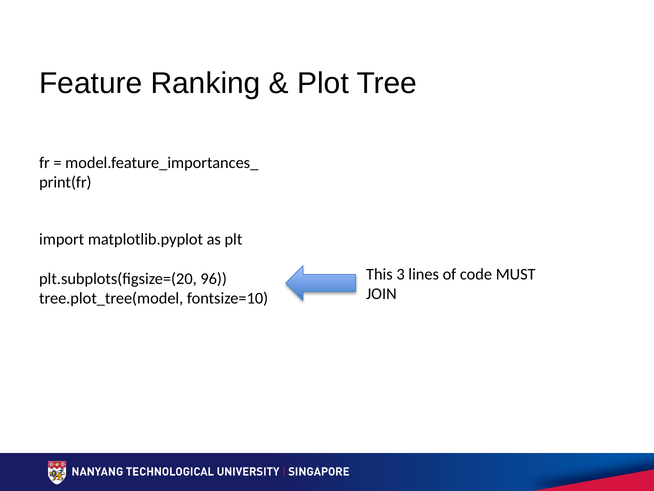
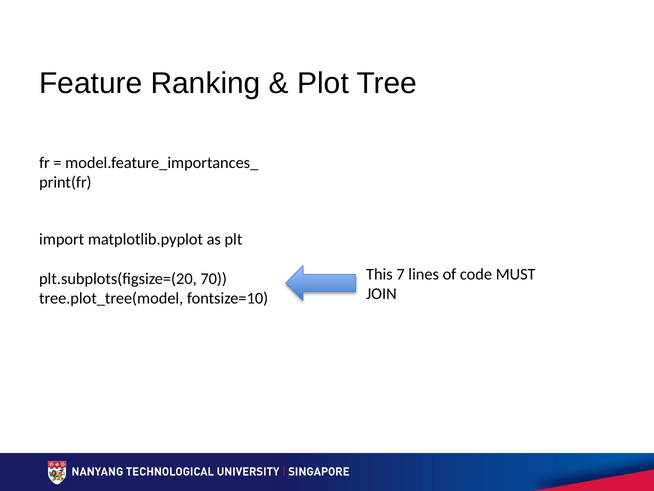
3: 3 -> 7
96: 96 -> 70
